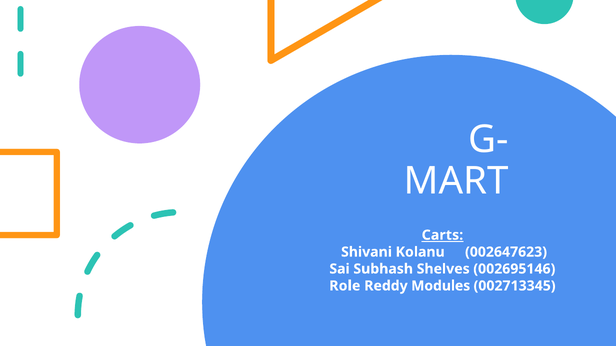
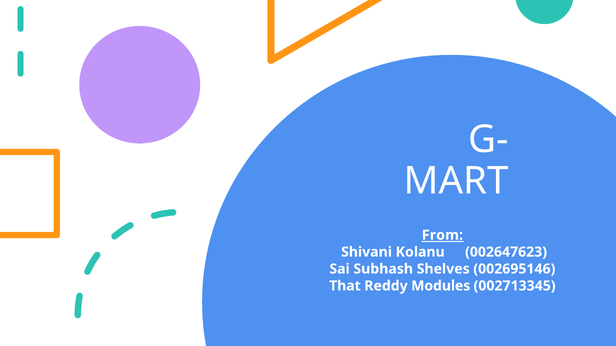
Carts: Carts -> From
Role: Role -> That
